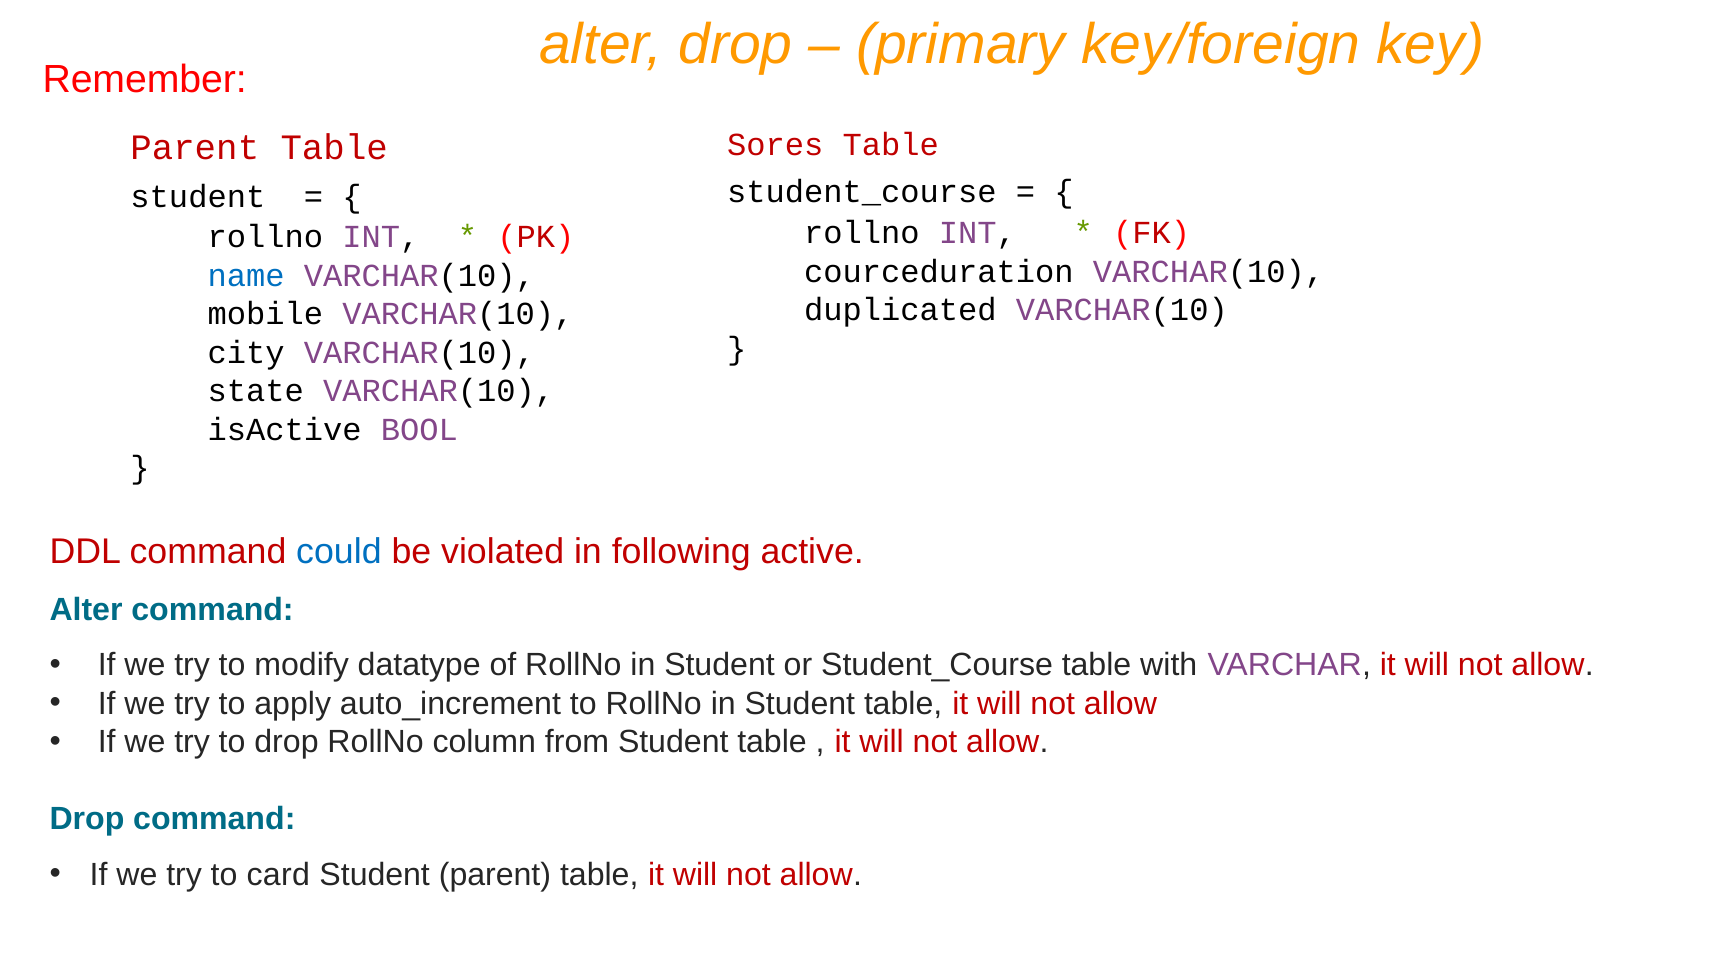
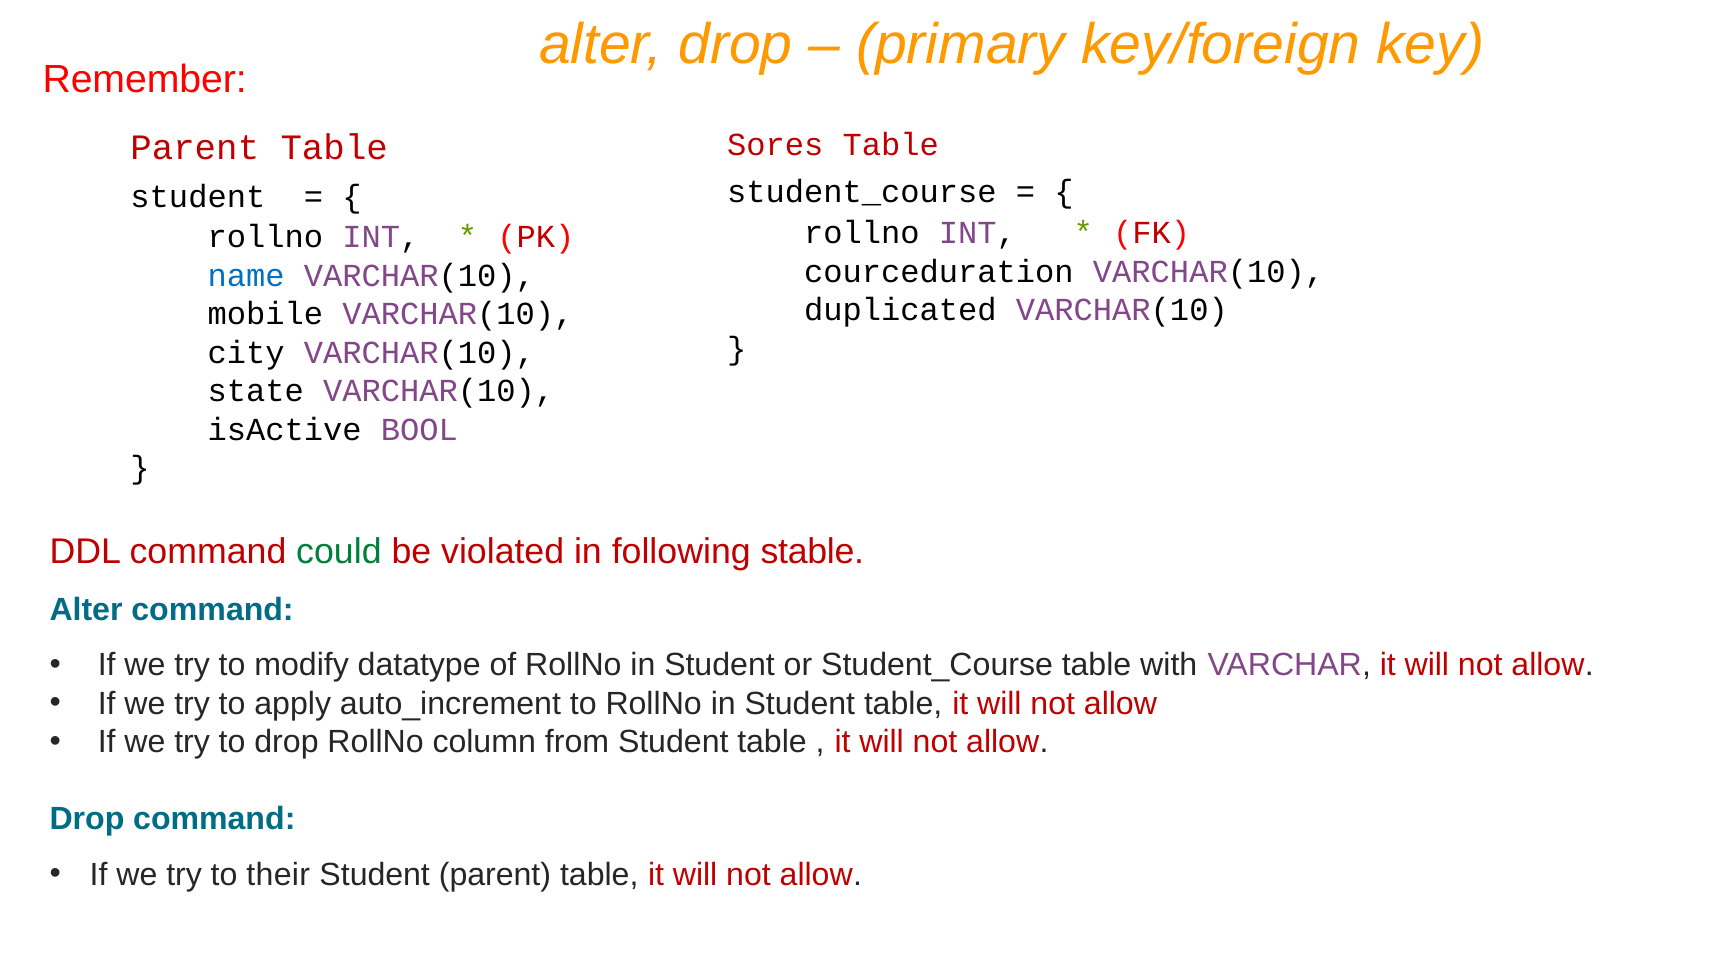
could colour: blue -> green
active: active -> stable
card: card -> their
